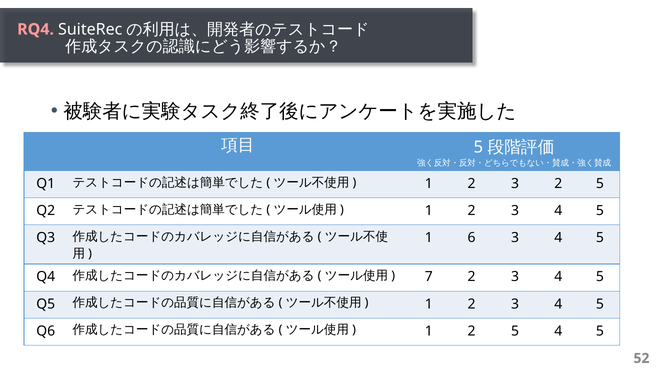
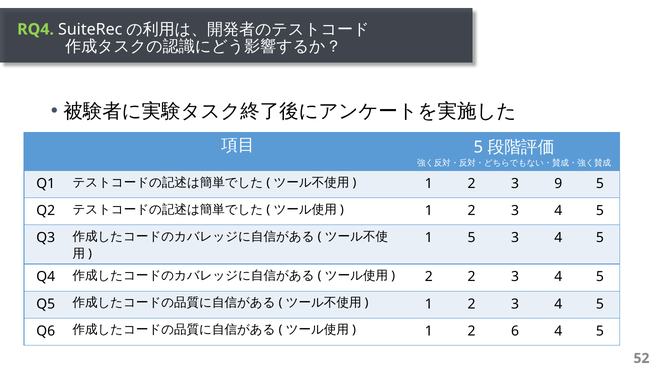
RQ4 colour: pink -> light green
3 2: 2 -> 9
1 6: 6 -> 5
7 at (429, 277): 7 -> 2
1 2 5: 5 -> 6
